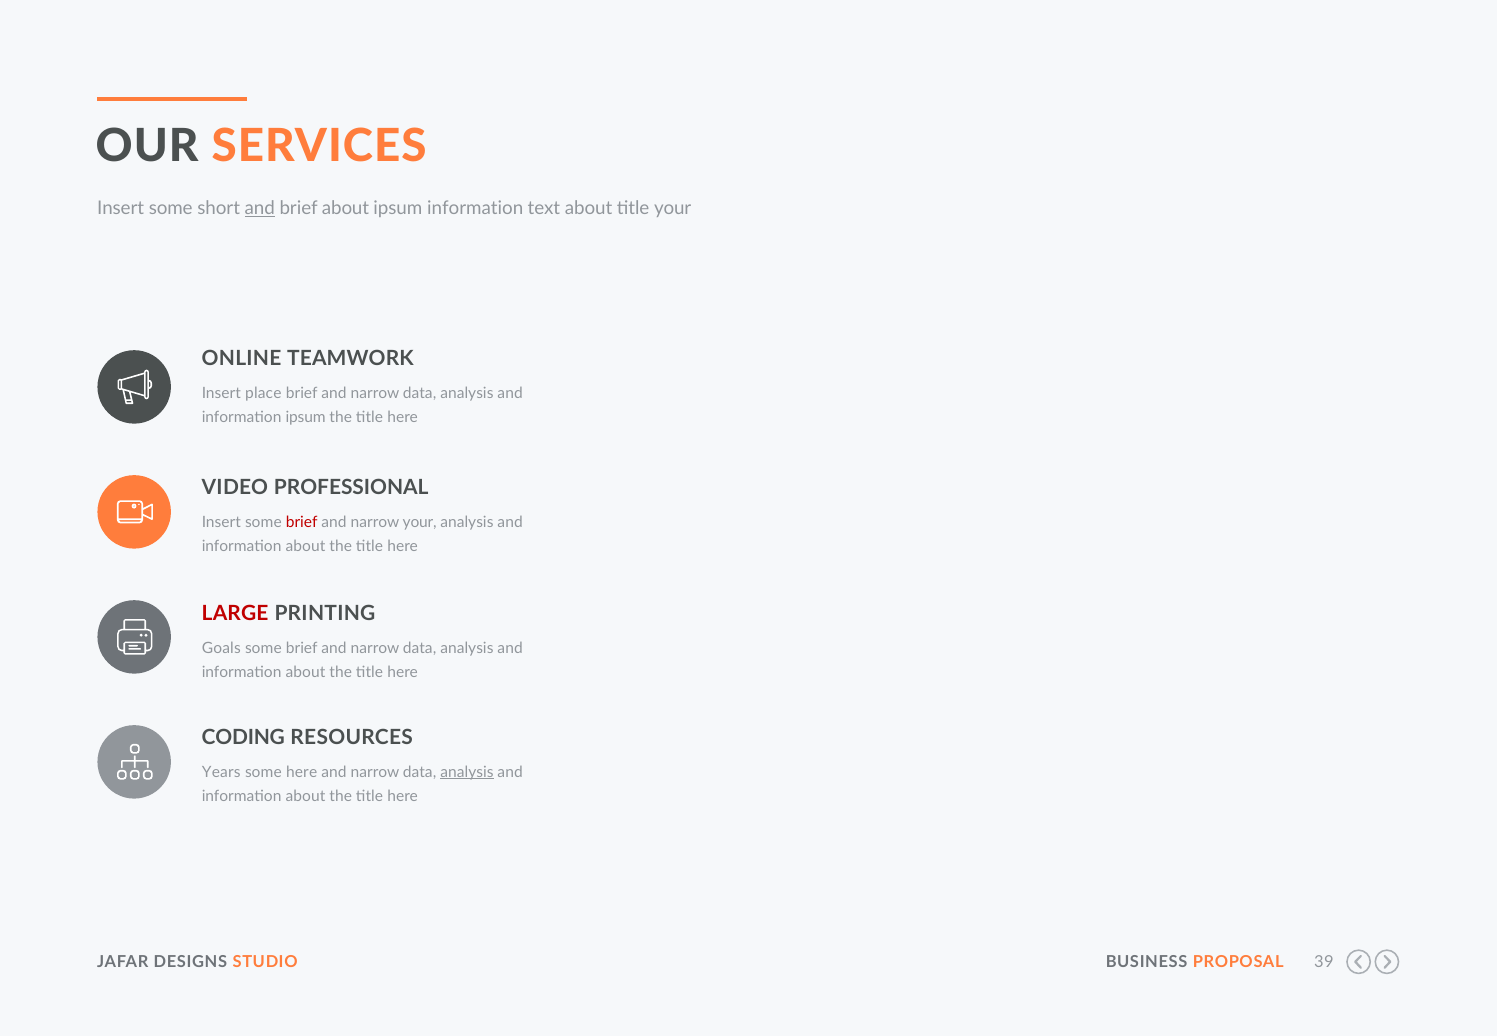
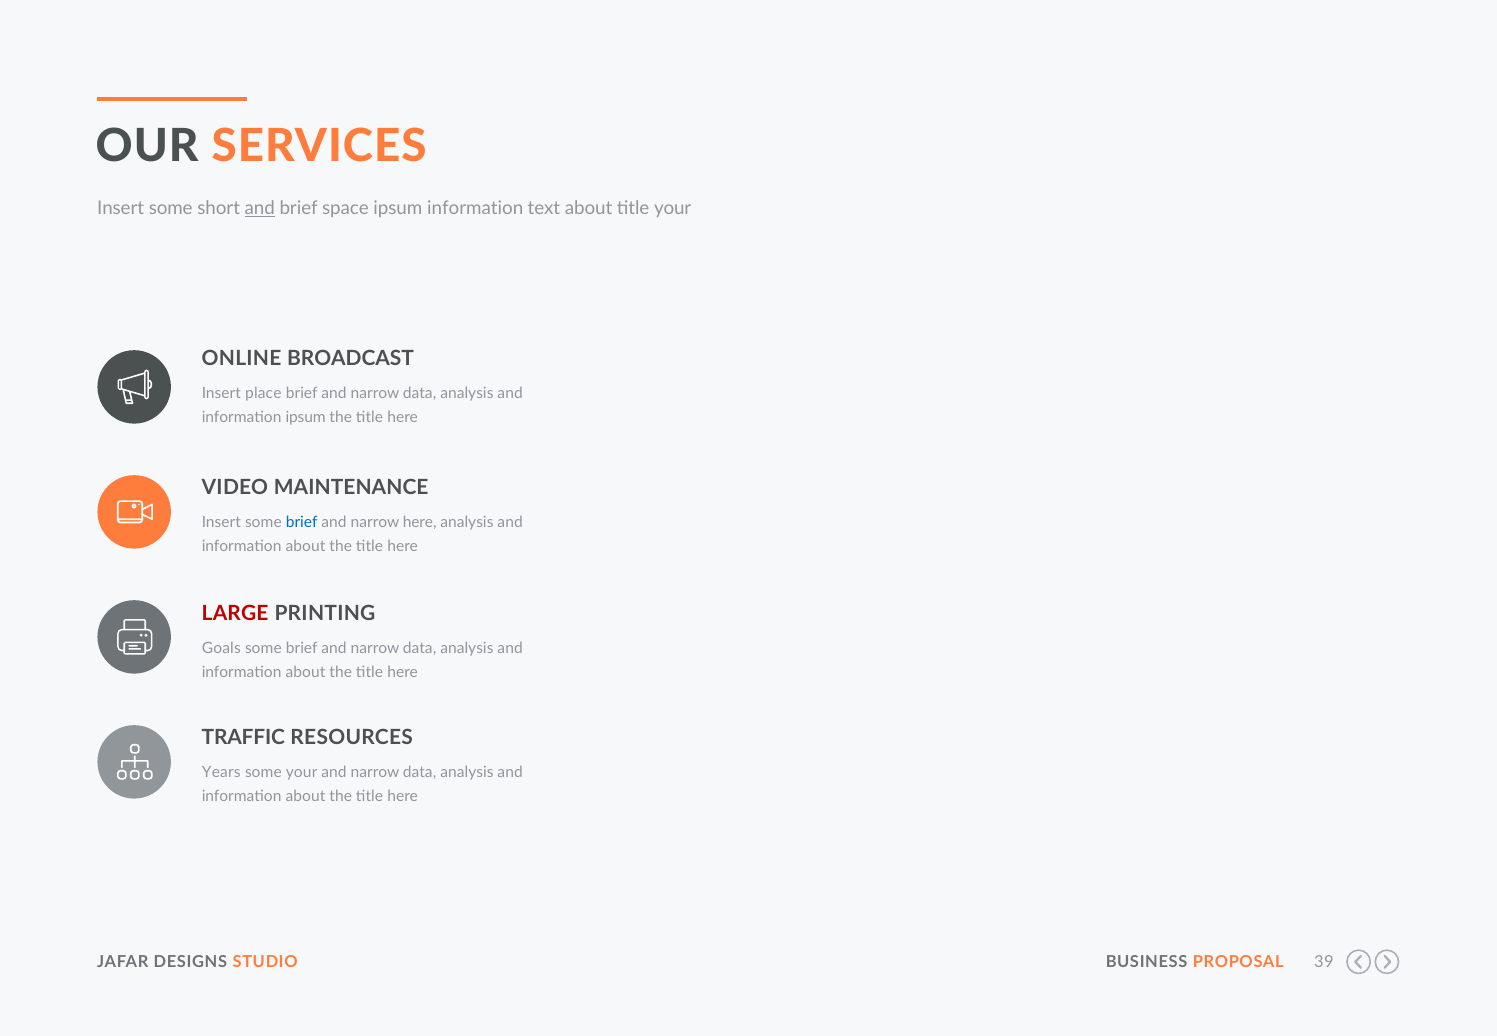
brief about: about -> space
TEAMWORK: TEAMWORK -> BROADCAST
PROFESSIONAL: PROFESSIONAL -> MAINTENANCE
brief at (302, 522) colour: red -> blue
narrow your: your -> here
CODING: CODING -> TRAFFIC
some here: here -> your
analysis at (467, 772) underline: present -> none
